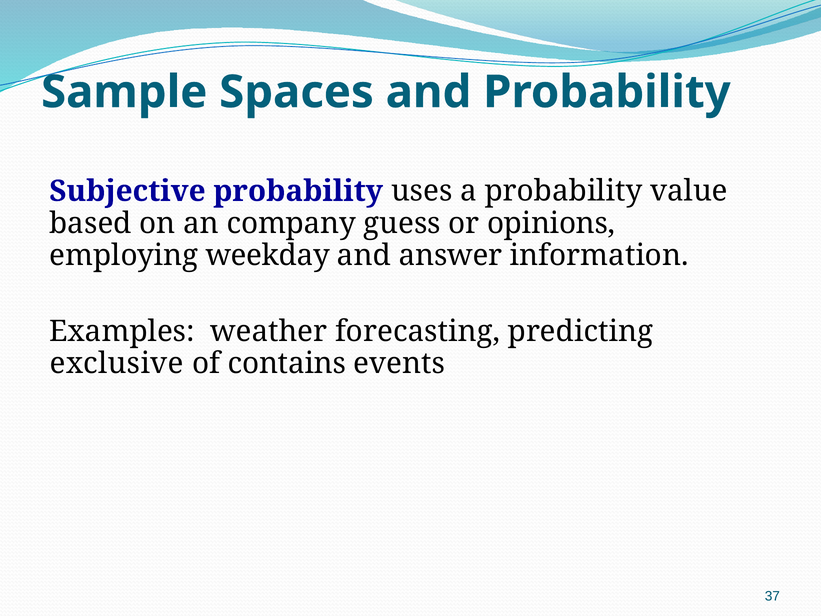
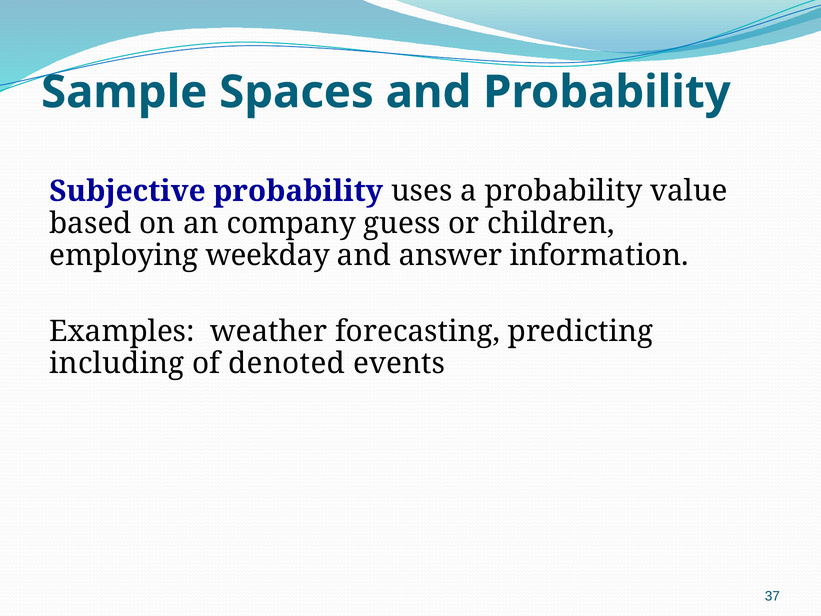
opinions: opinions -> children
exclusive: exclusive -> including
contains: contains -> denoted
